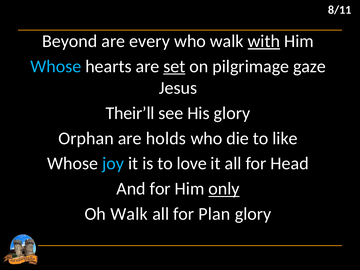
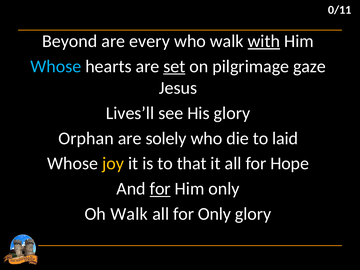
8/11: 8/11 -> 0/11
Their’ll: Their’ll -> Lives’ll
holds: holds -> solely
like: like -> laid
joy colour: light blue -> yellow
love: love -> that
Head: Head -> Hope
for at (160, 189) underline: none -> present
only at (224, 189) underline: present -> none
for Plan: Plan -> Only
